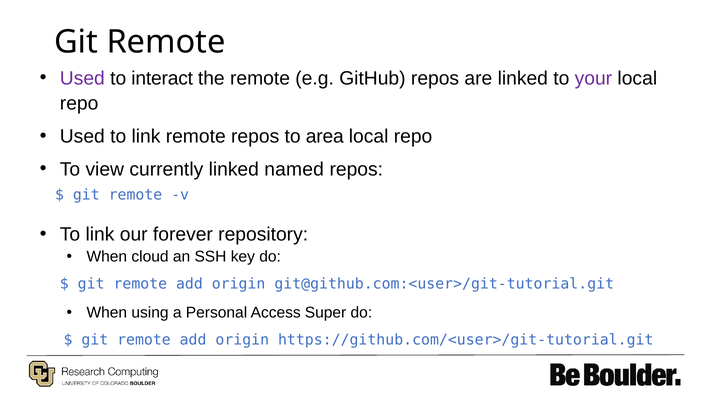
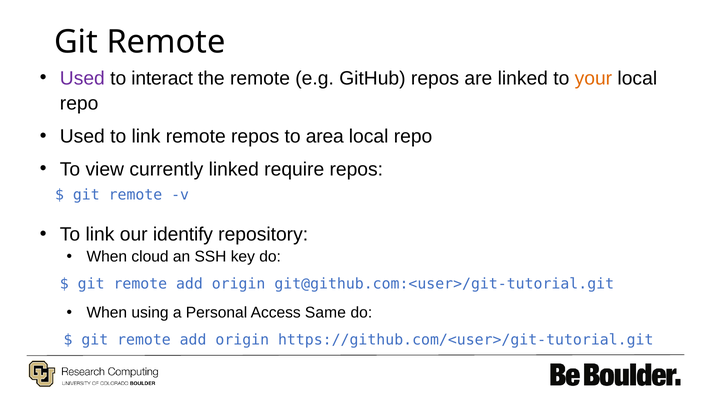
your colour: purple -> orange
named: named -> require
forever: forever -> identify
Super: Super -> Same
